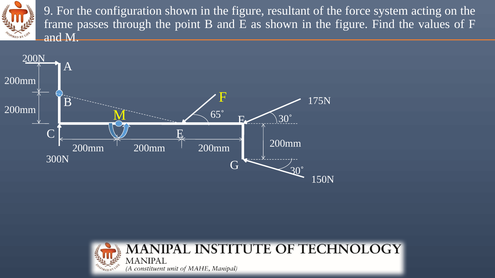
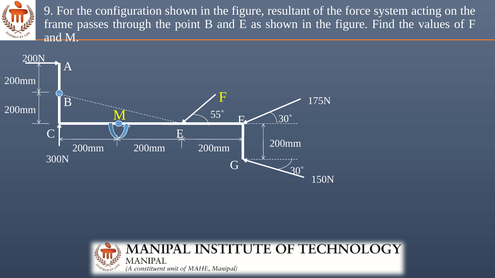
65˚: 65˚ -> 55˚
